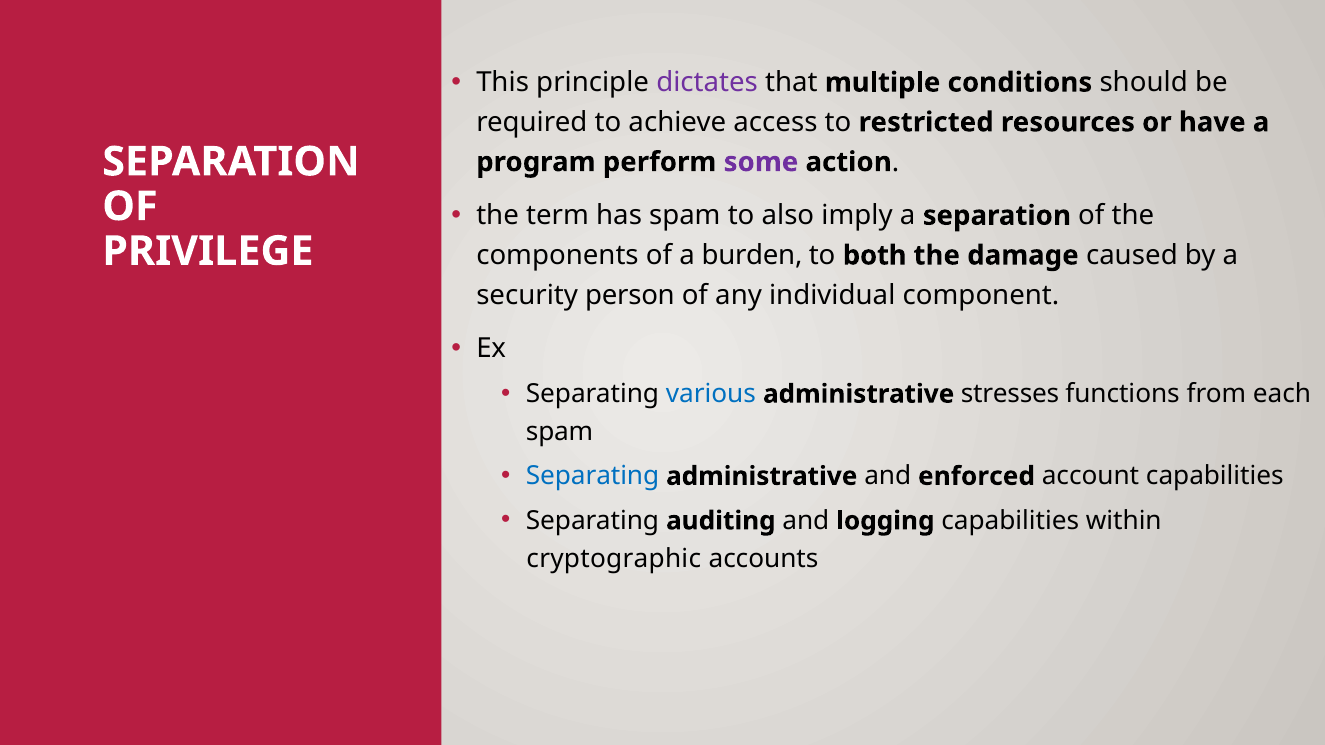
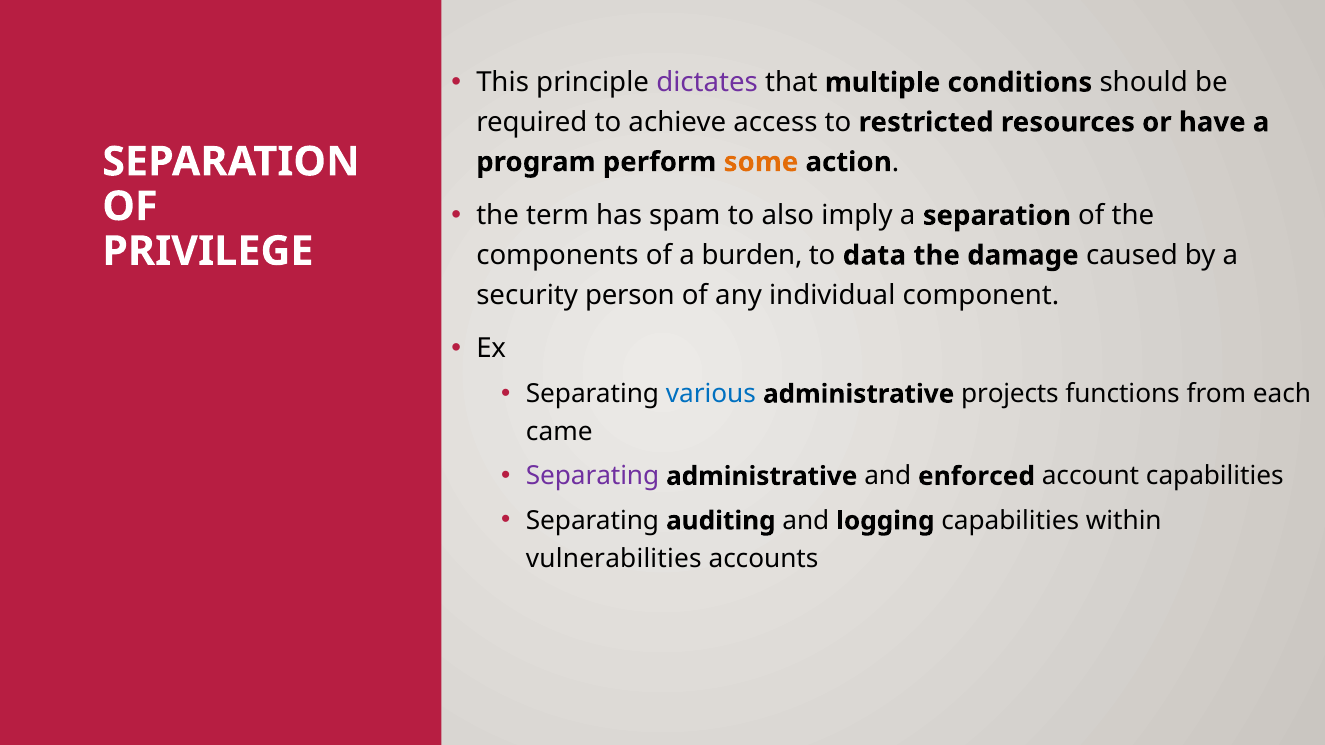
some colour: purple -> orange
both: both -> data
stresses: stresses -> projects
spam at (560, 432): spam -> came
Separating at (593, 476) colour: blue -> purple
cryptographic: cryptographic -> vulnerabilities
